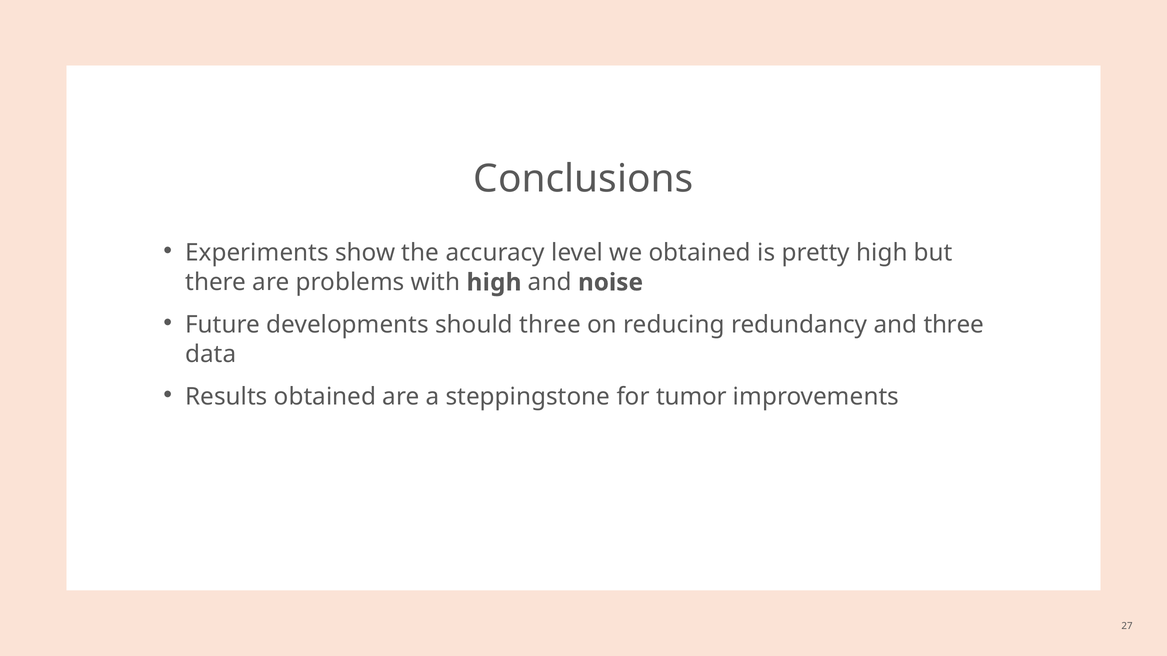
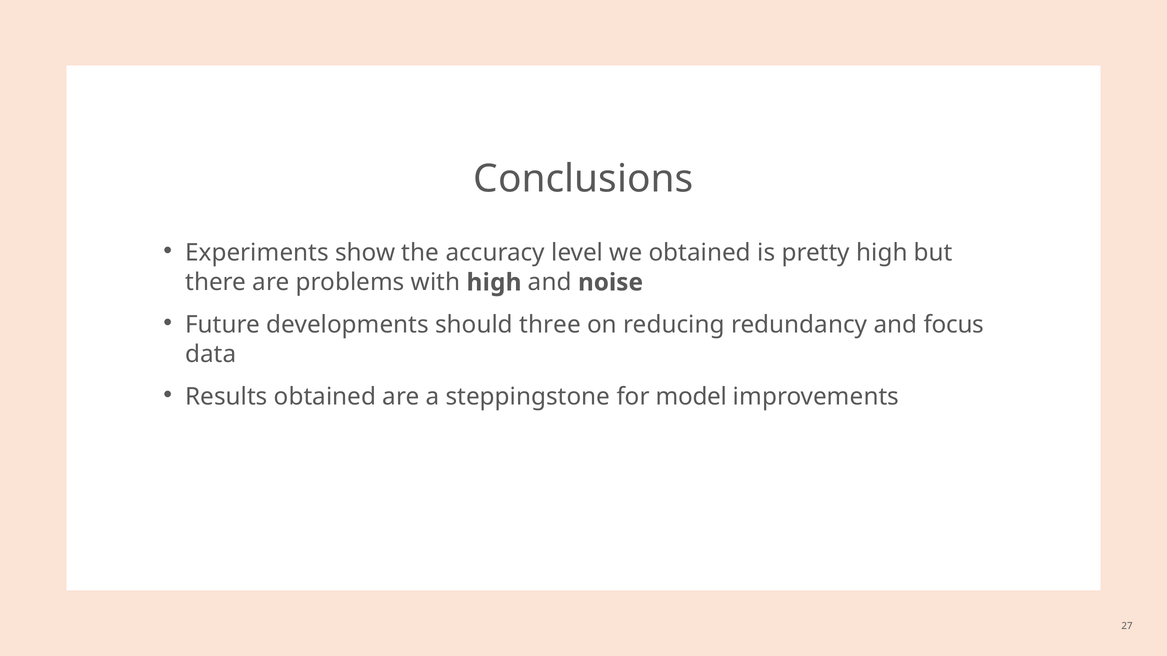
and three: three -> focus
tumor: tumor -> model
